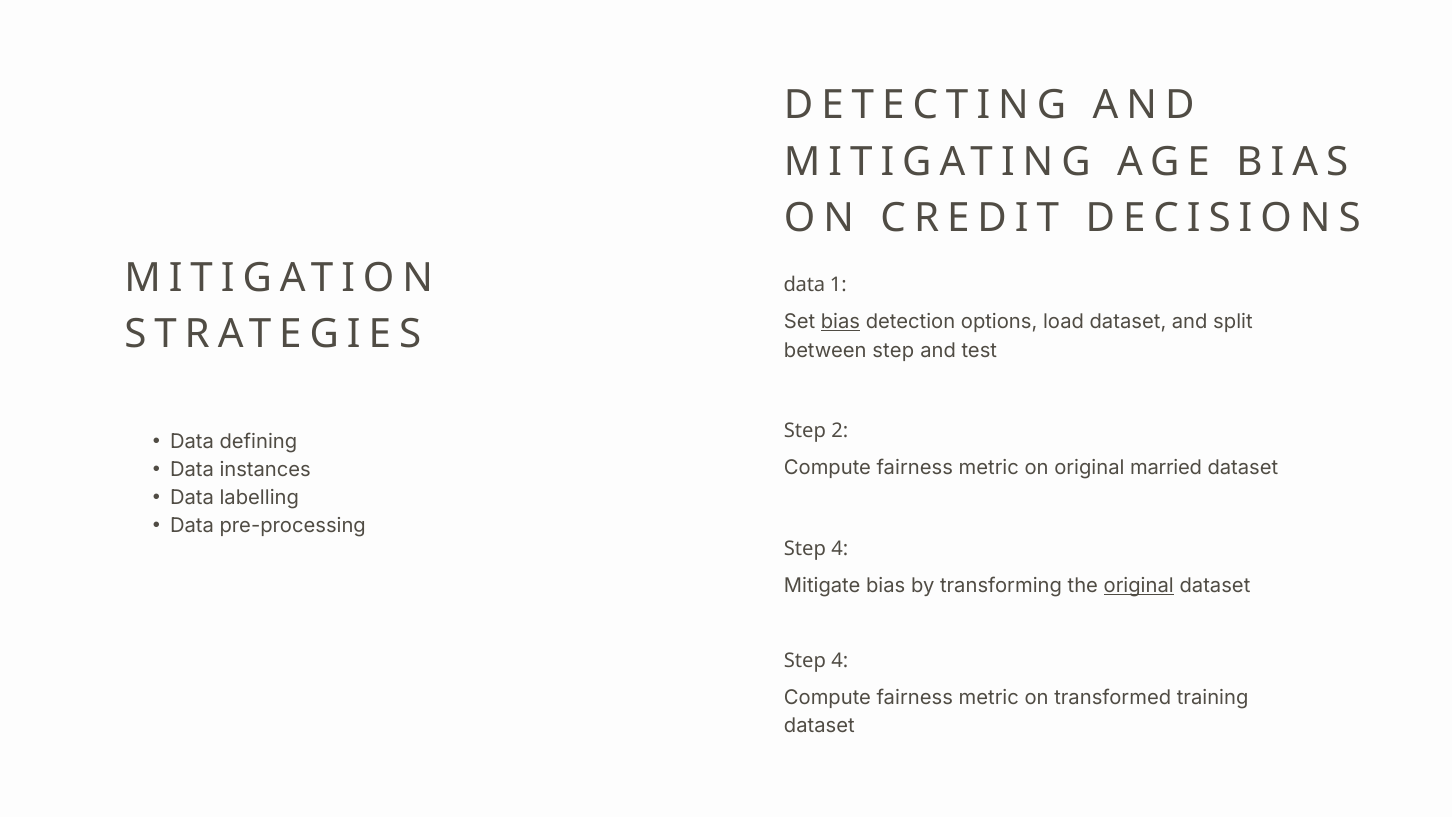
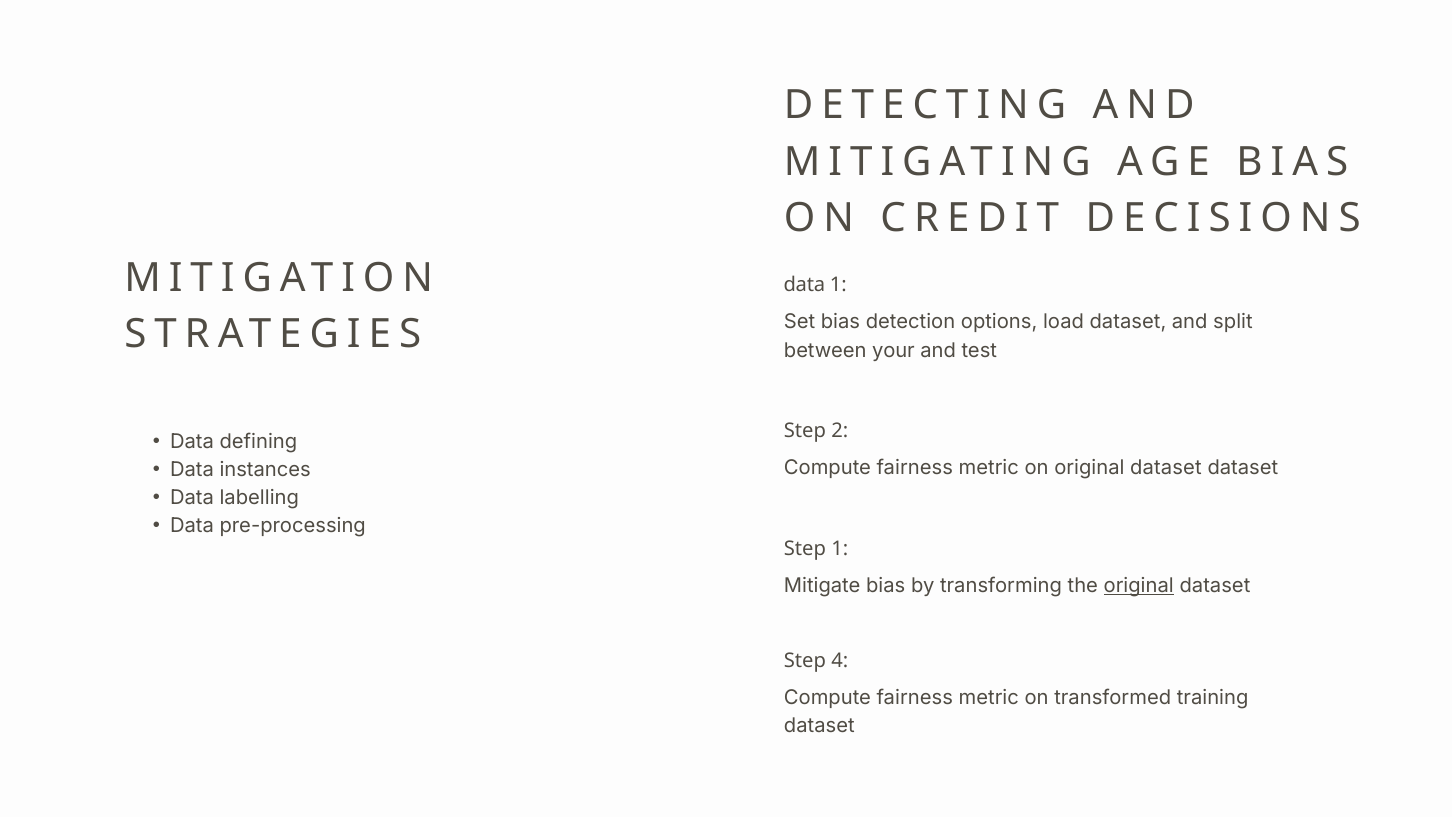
bias at (840, 322) underline: present -> none
between step: step -> your
on original married: married -> dataset
4 at (840, 549): 4 -> 1
